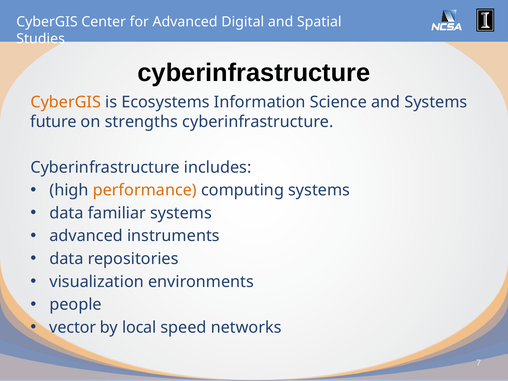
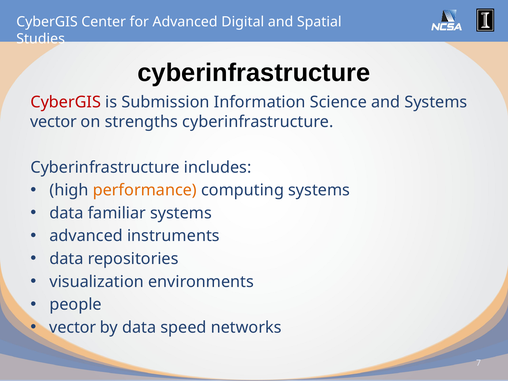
CyberGIS at (66, 102) colour: orange -> red
Ecosystems: Ecosystems -> Submission
future at (54, 122): future -> vector
by local: local -> data
